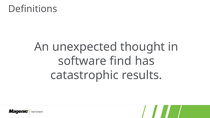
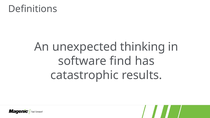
thought: thought -> thinking
